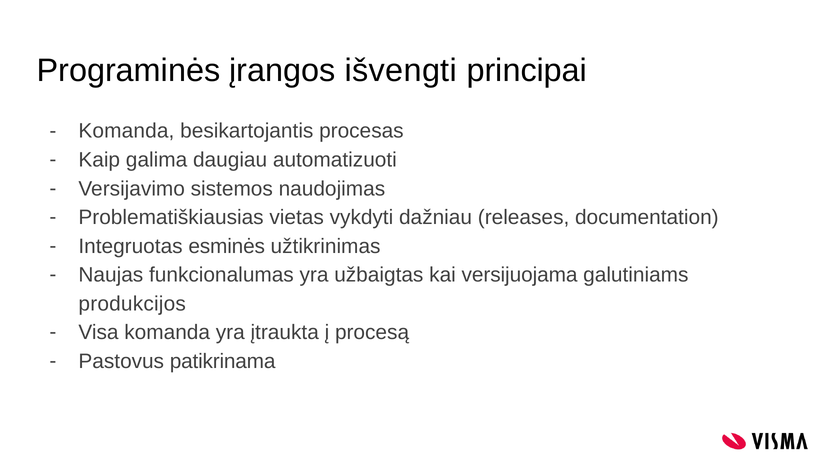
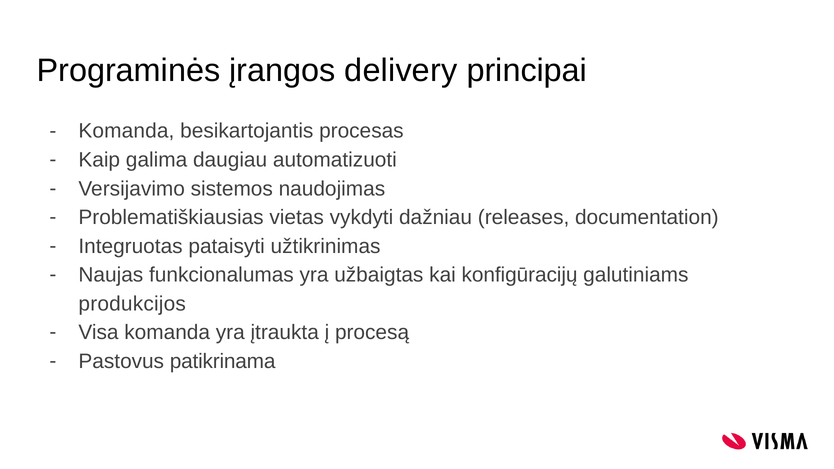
išvengti: išvengti -> delivery
esminės: esminės -> pataisyti
versijuojama: versijuojama -> konfigūracijų
